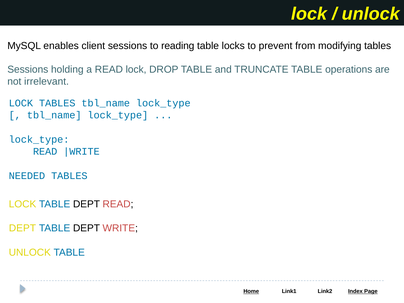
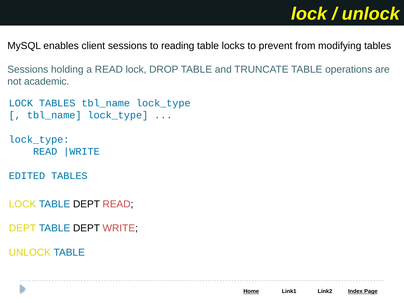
irrelevant: irrelevant -> academic
NEEDED: NEEDED -> EDITED
